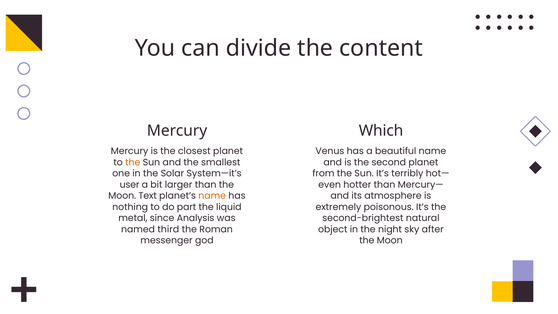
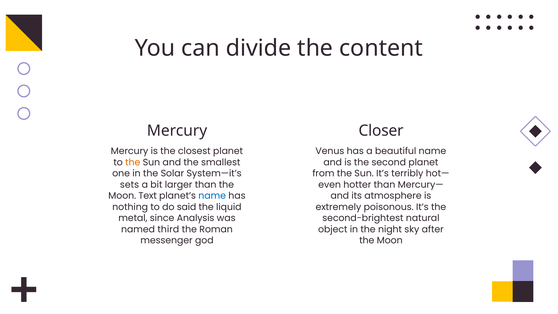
Which: Which -> Closer
user: user -> sets
name at (212, 196) colour: orange -> blue
part: part -> said
